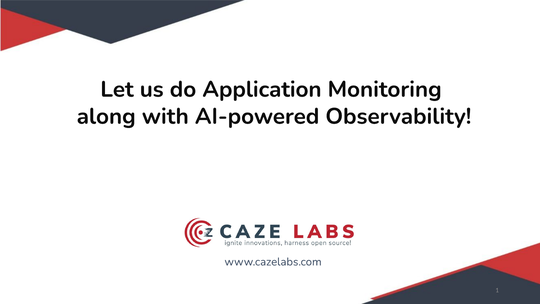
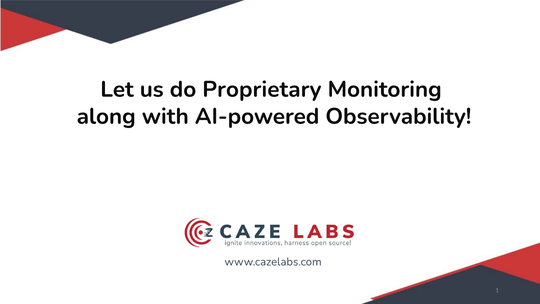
Application: Application -> Proprietary
